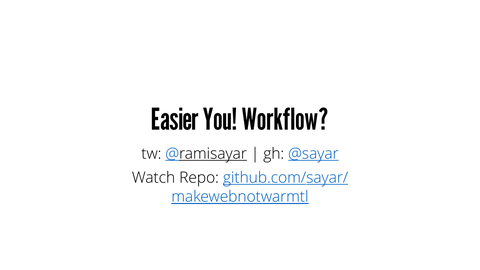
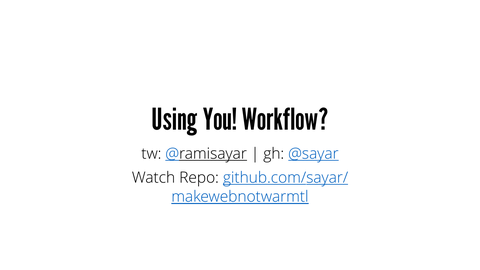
Easier: Easier -> Using
